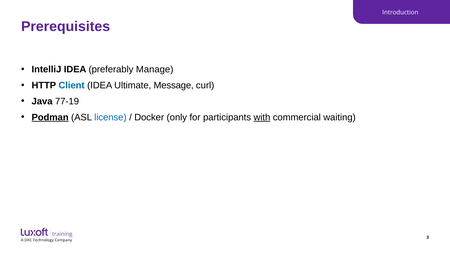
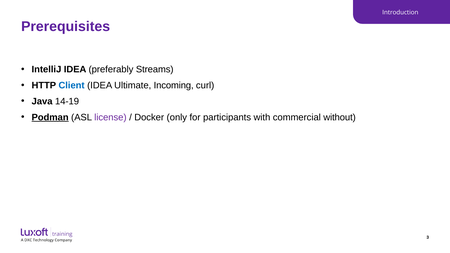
Manage: Manage -> Streams
Message: Message -> Incoming
77-19: 77-19 -> 14-19
license colour: blue -> purple
with underline: present -> none
waiting: waiting -> without
